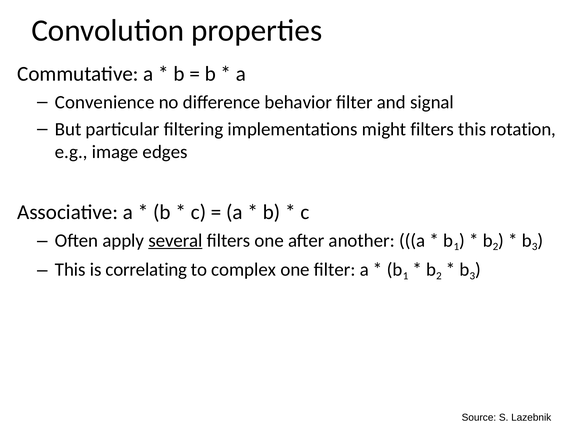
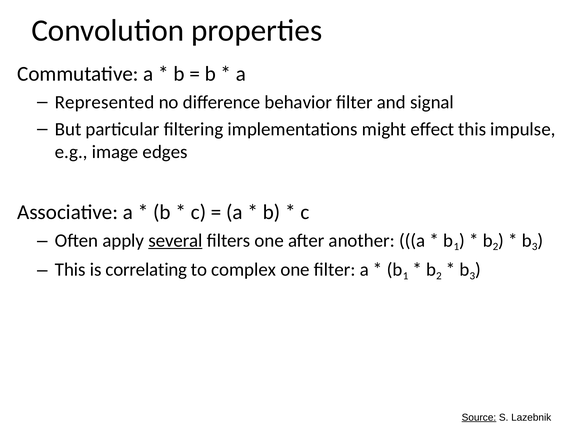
Convenience: Convenience -> Represented
might filters: filters -> effect
rotation: rotation -> impulse
Source underline: none -> present
